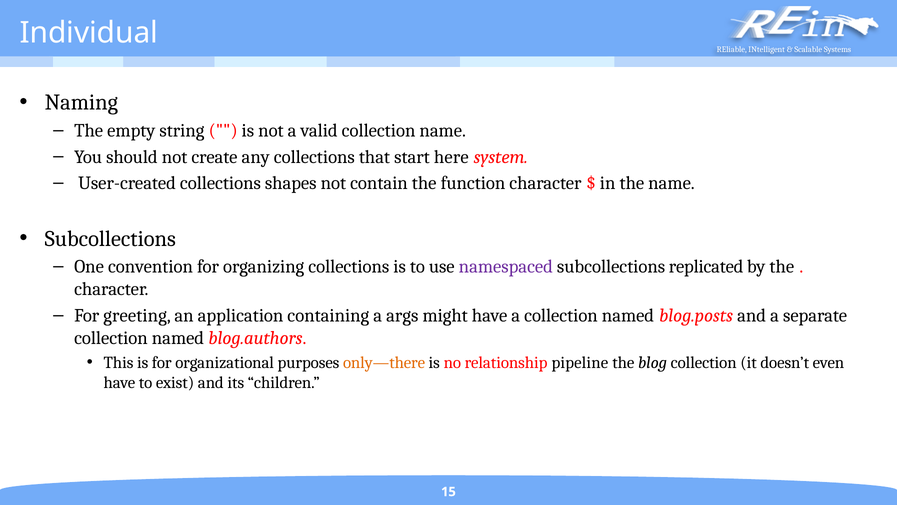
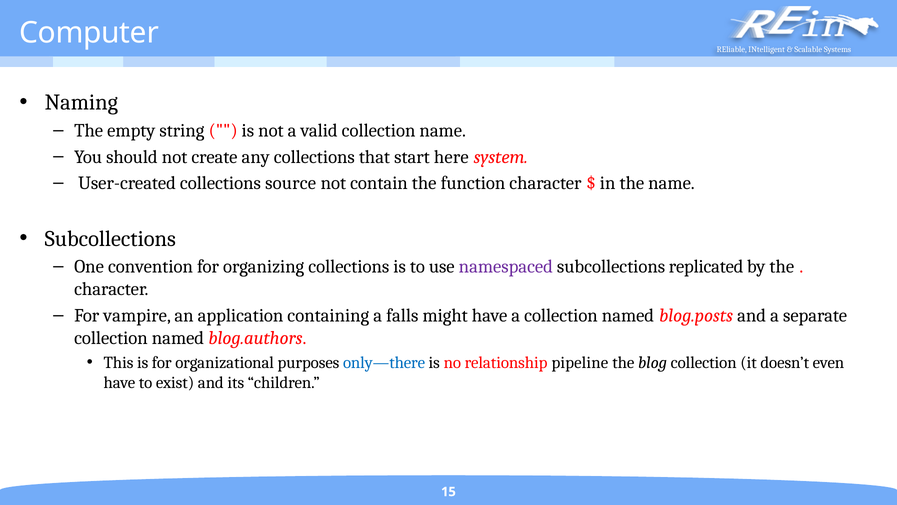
Individual: Individual -> Computer
shapes: shapes -> source
greeting: greeting -> vampire
args: args -> falls
only—there colour: orange -> blue
